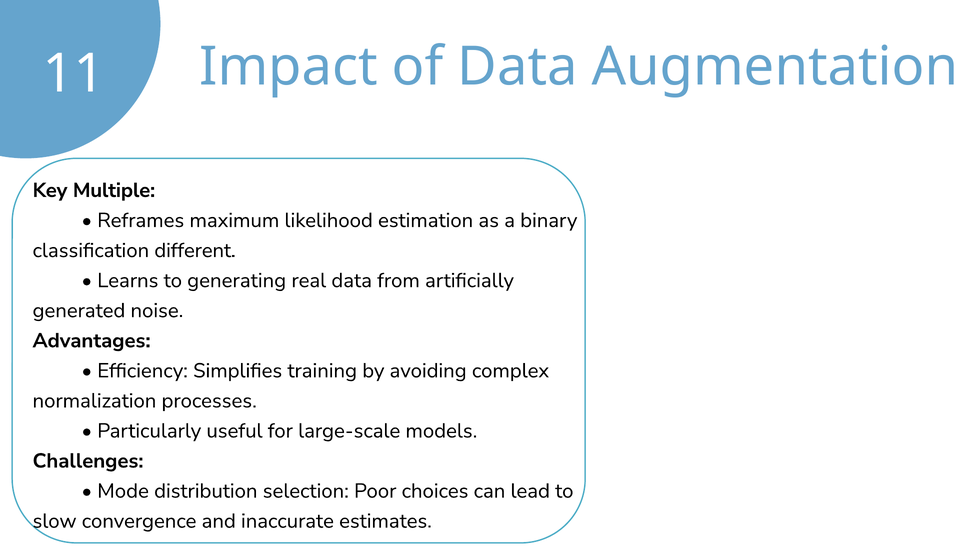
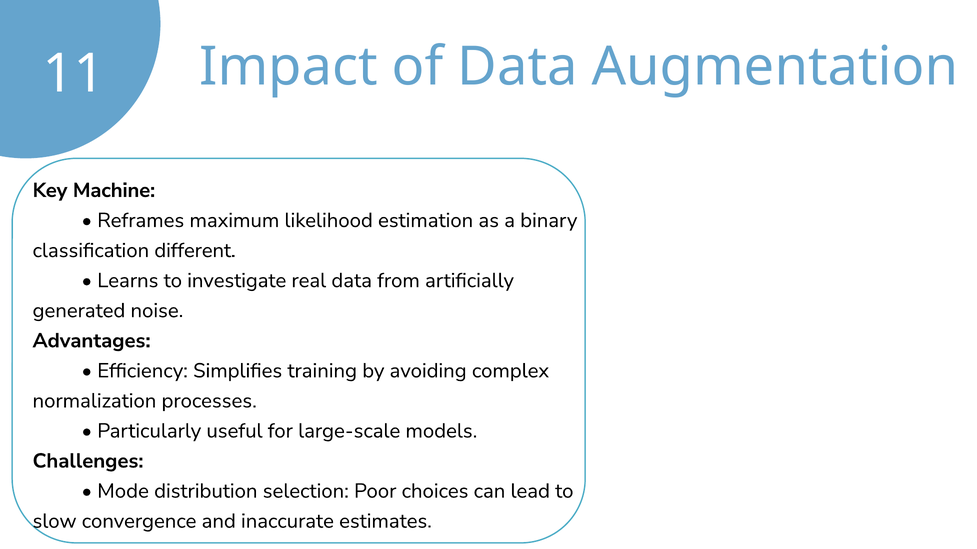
Multiple: Multiple -> Machine
generating: generating -> investigate
